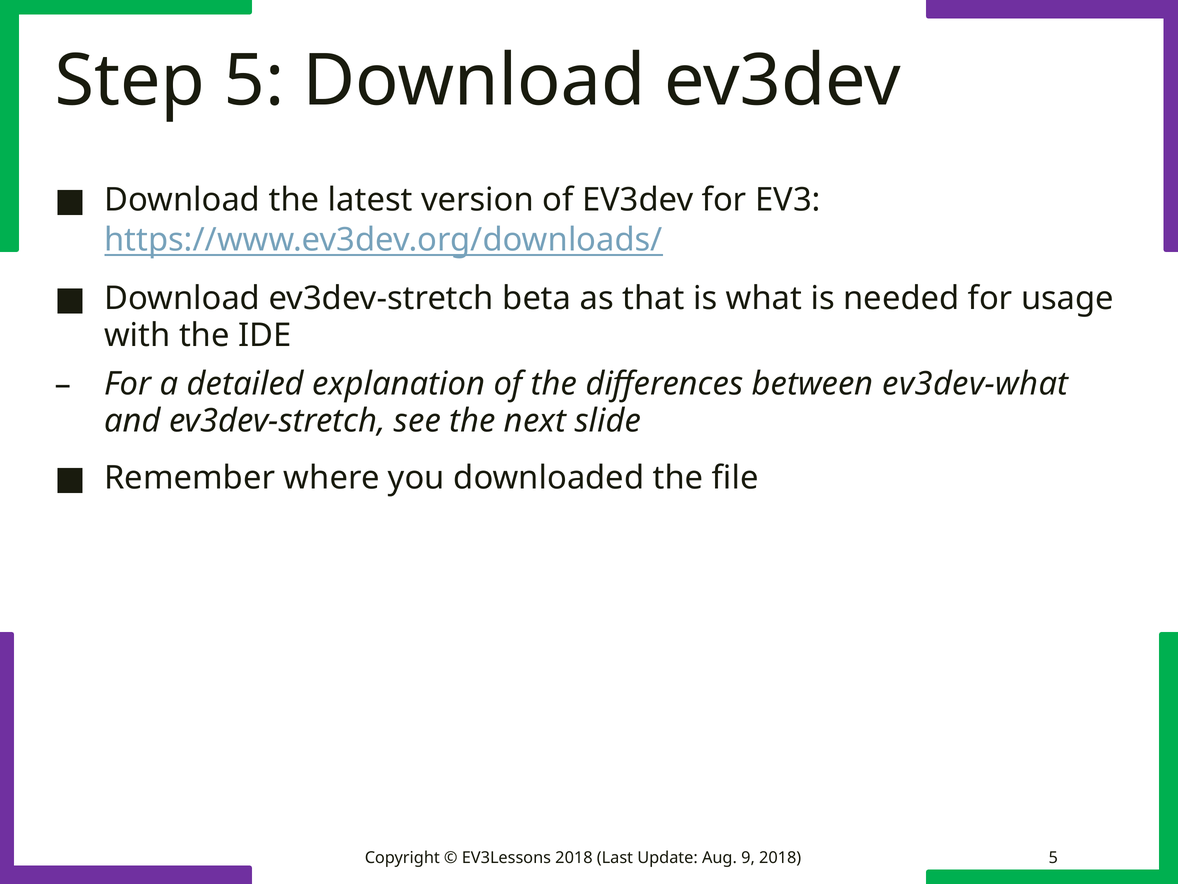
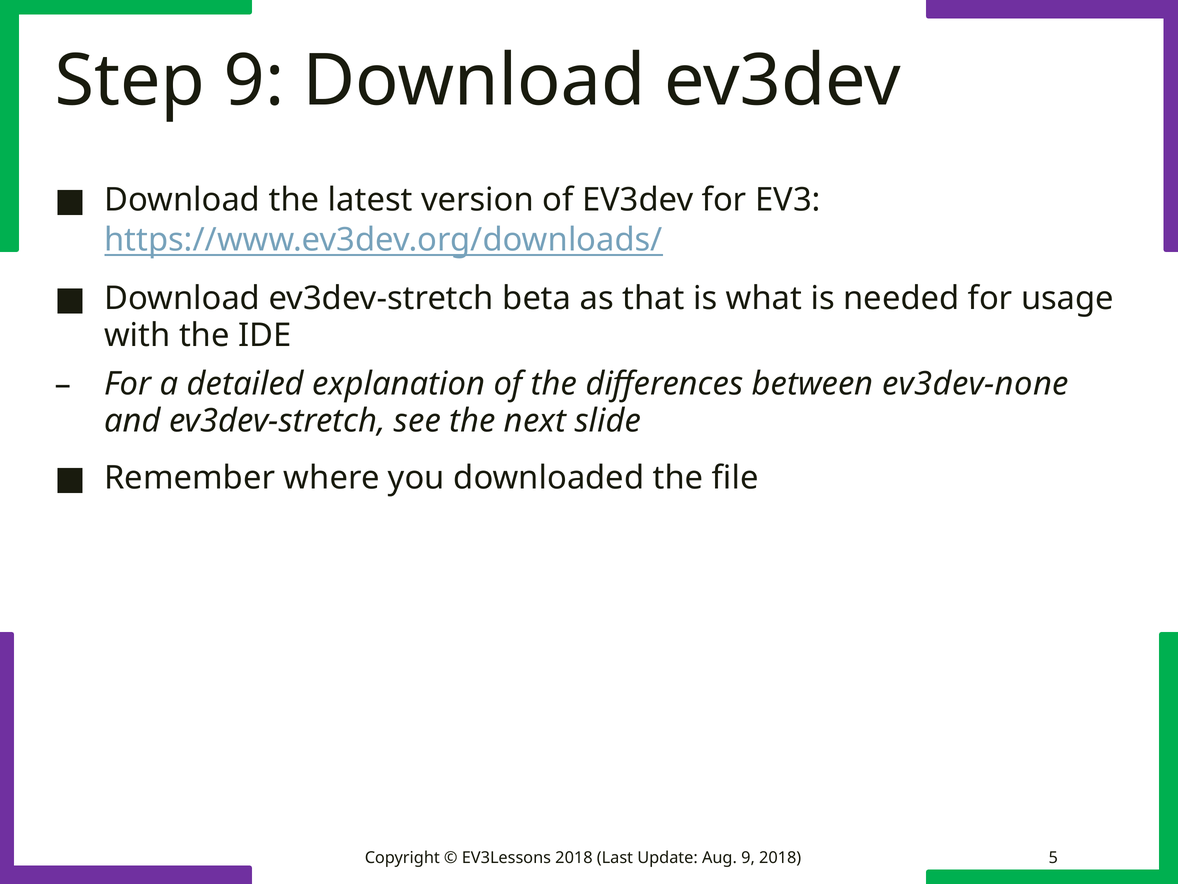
Step 5: 5 -> 9
ev3dev-what: ev3dev-what -> ev3dev-none
